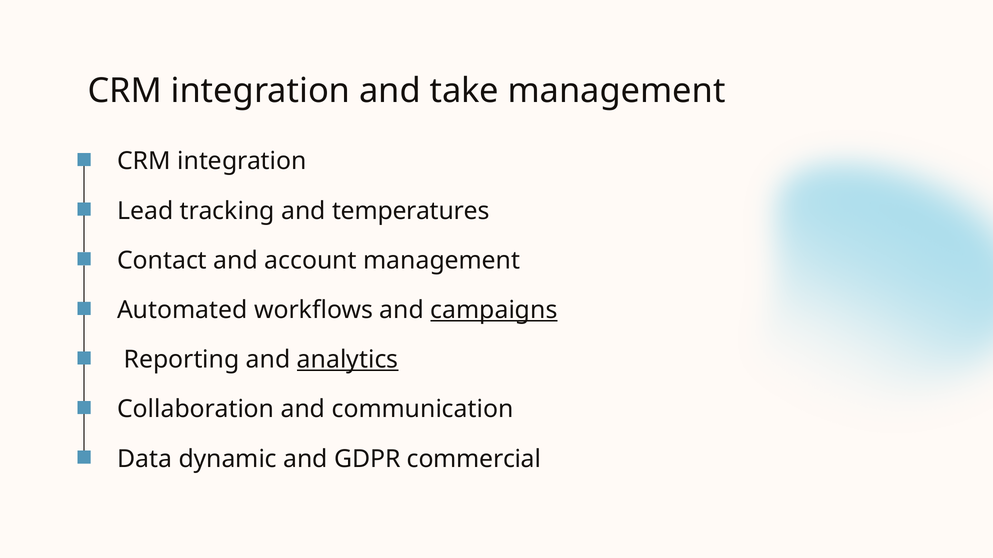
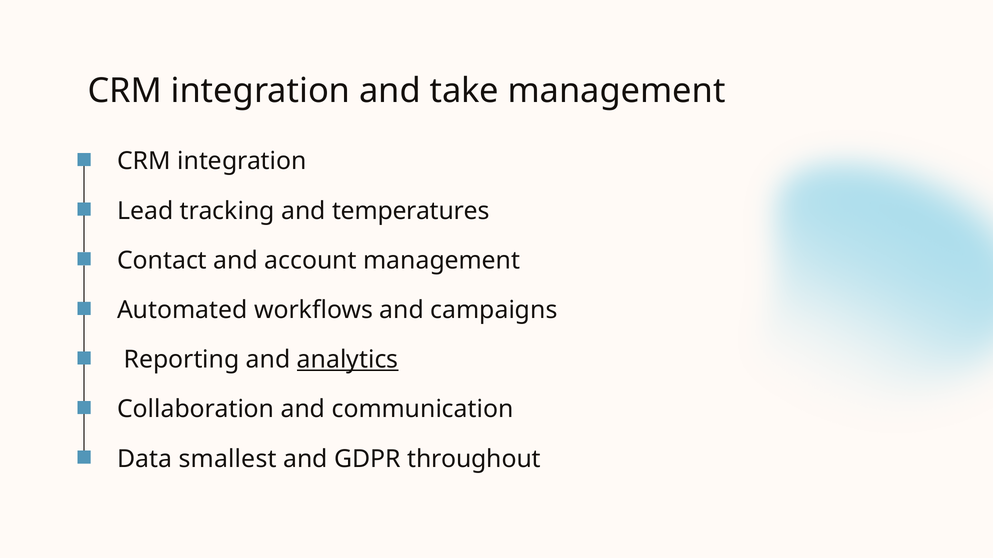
campaigns underline: present -> none
dynamic: dynamic -> smallest
commercial: commercial -> throughout
